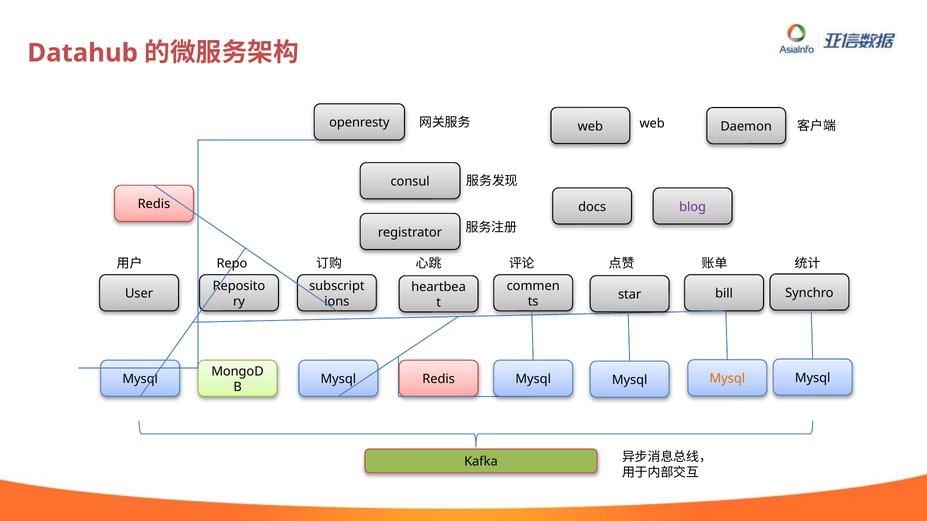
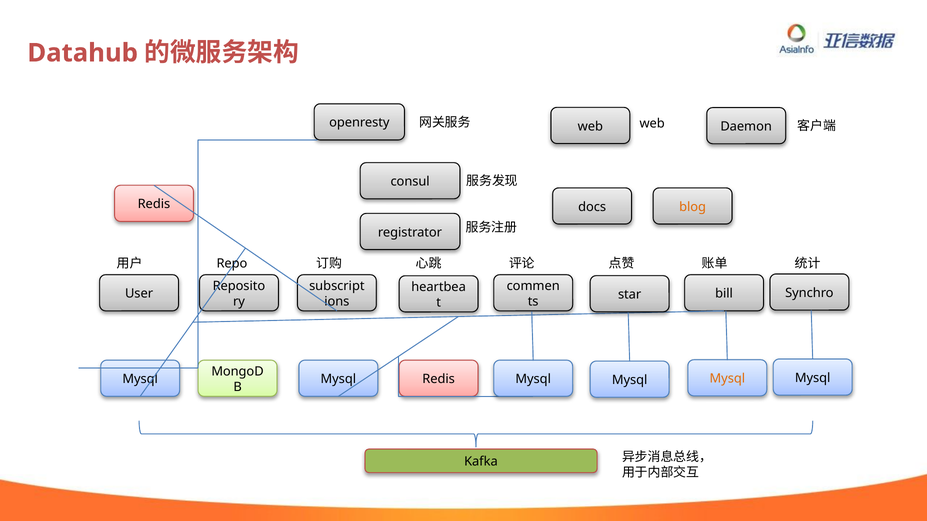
blog colour: purple -> orange
